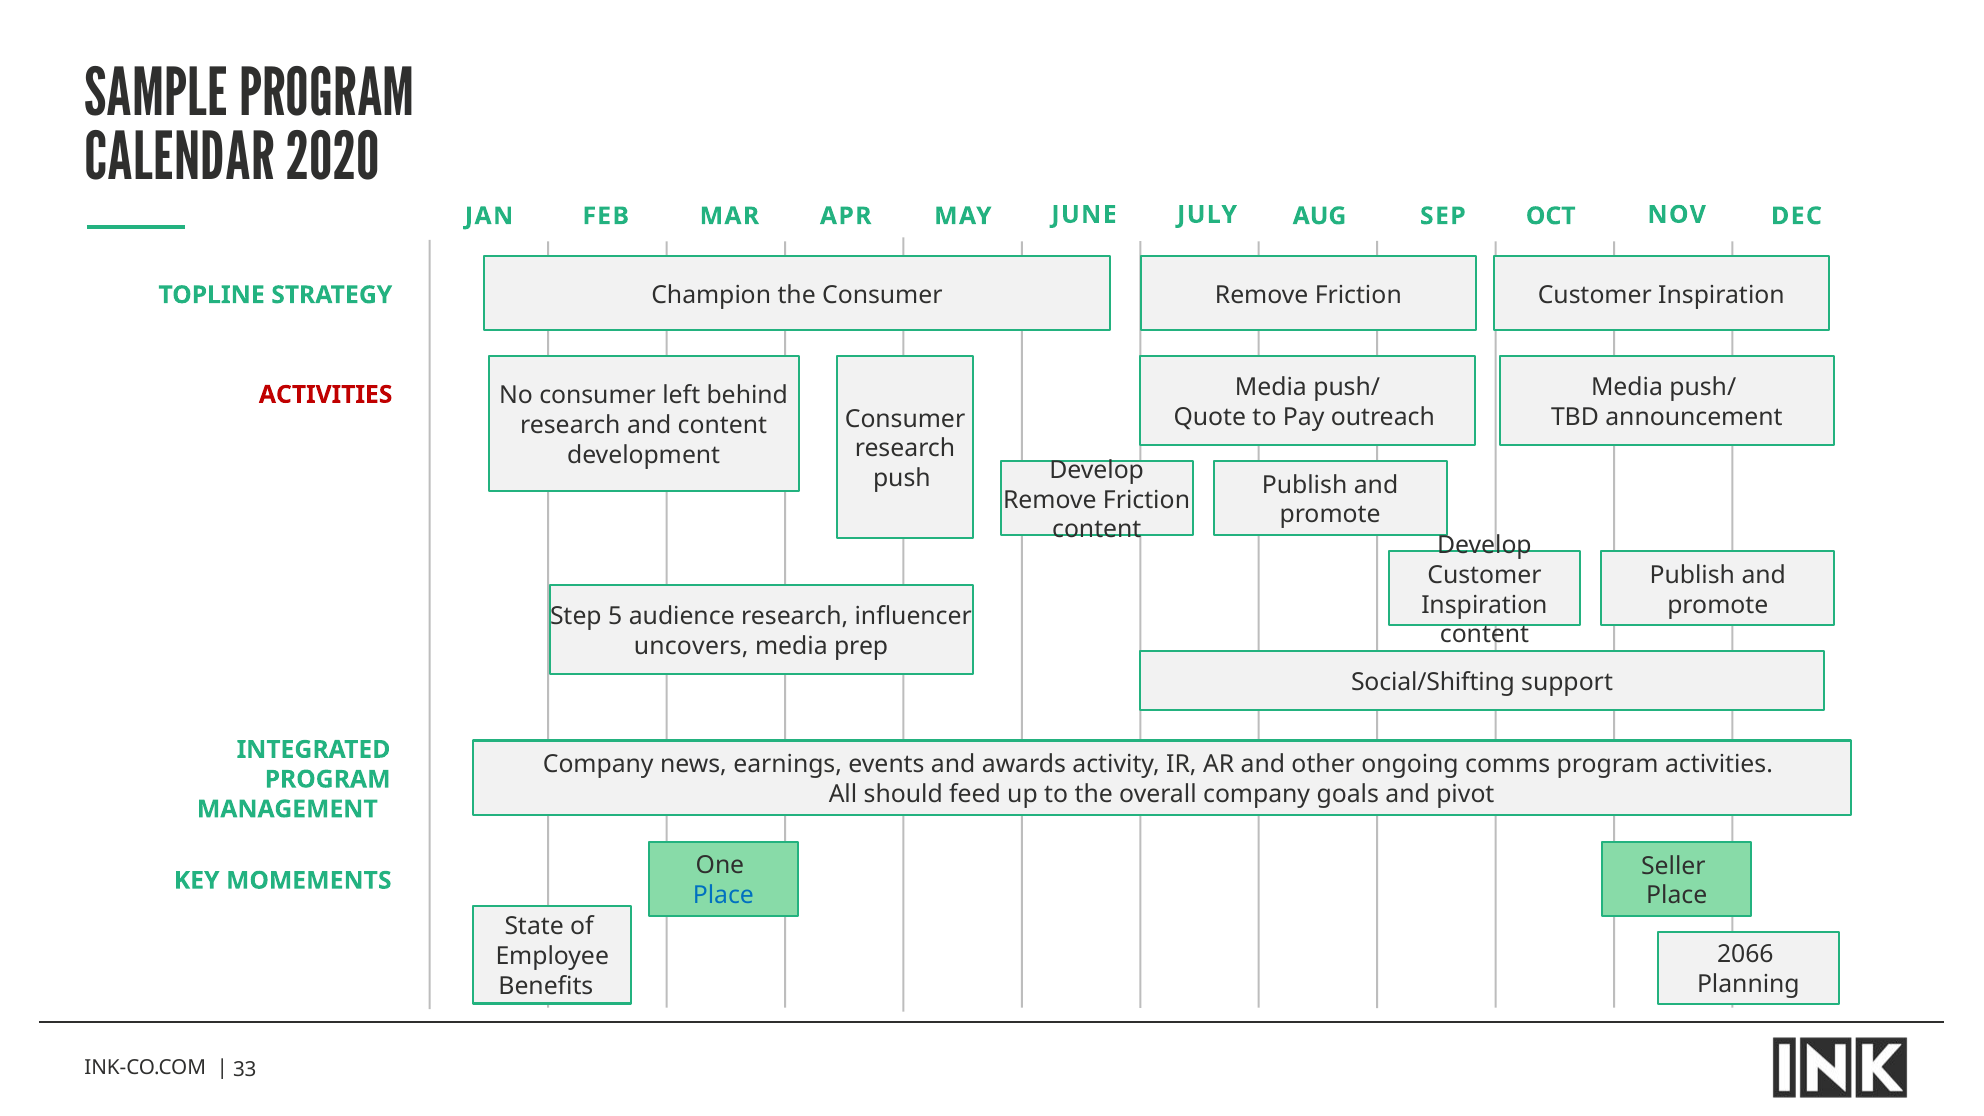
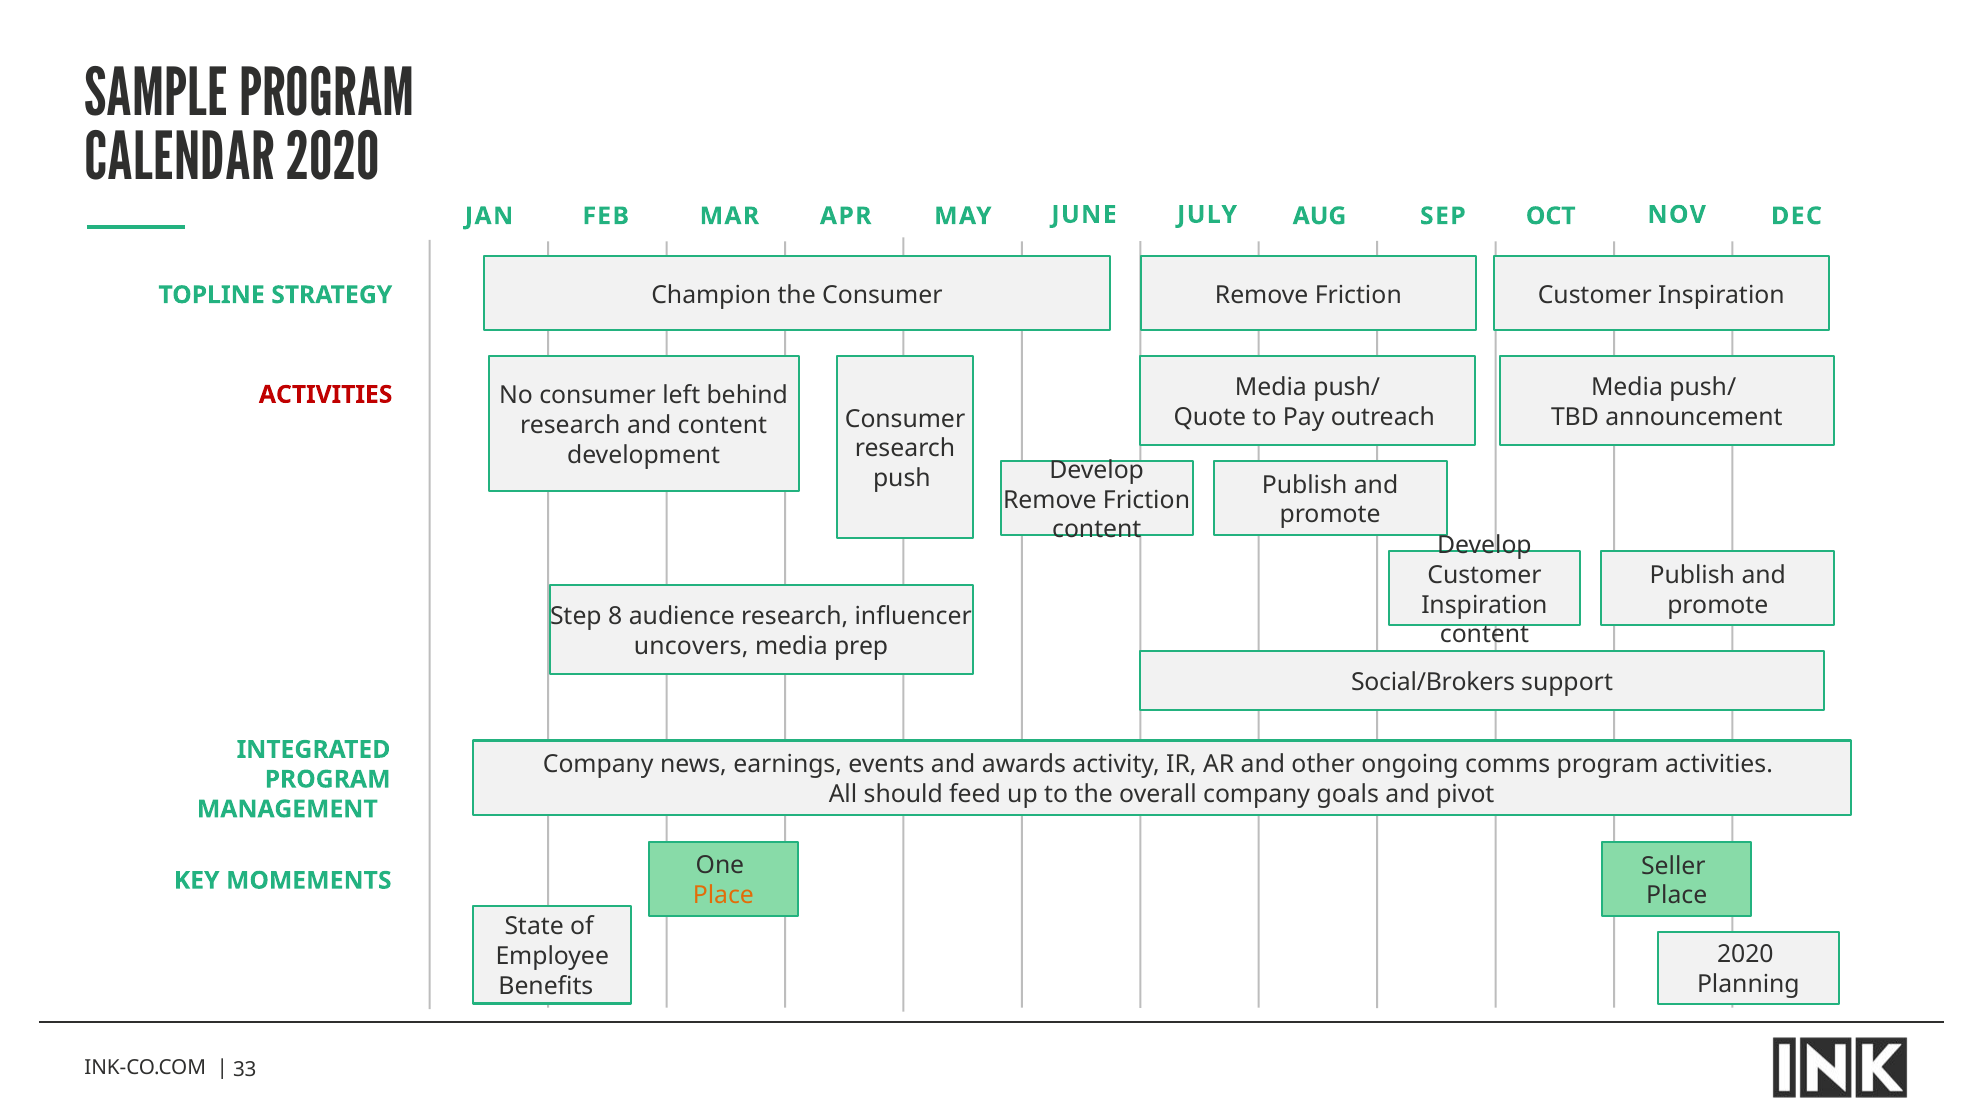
5: 5 -> 8
Social/Shifting: Social/Shifting -> Social/Brokers
Place at (723, 895) colour: blue -> orange
2066 at (1745, 955): 2066 -> 2020
